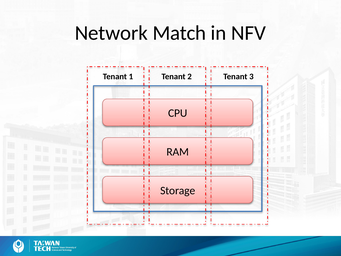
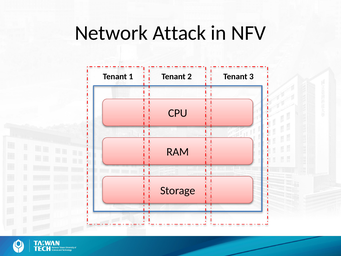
Match: Match -> Attack
